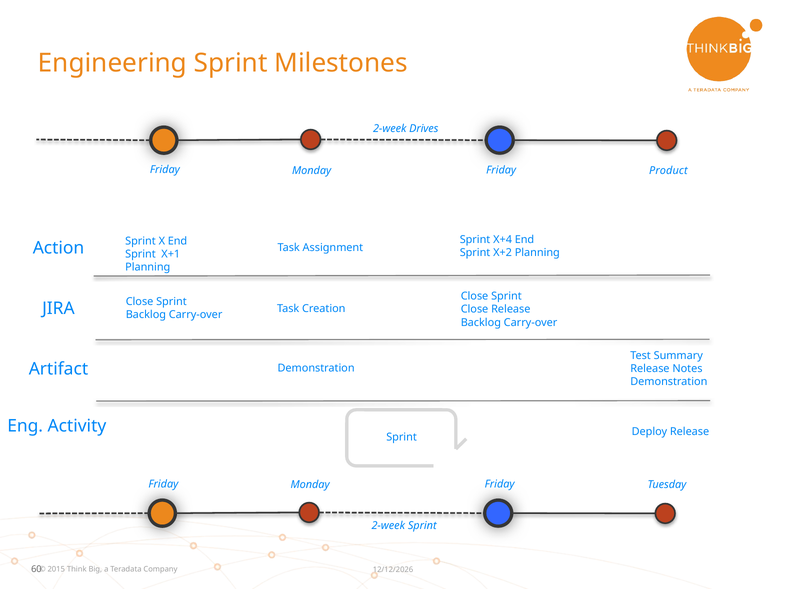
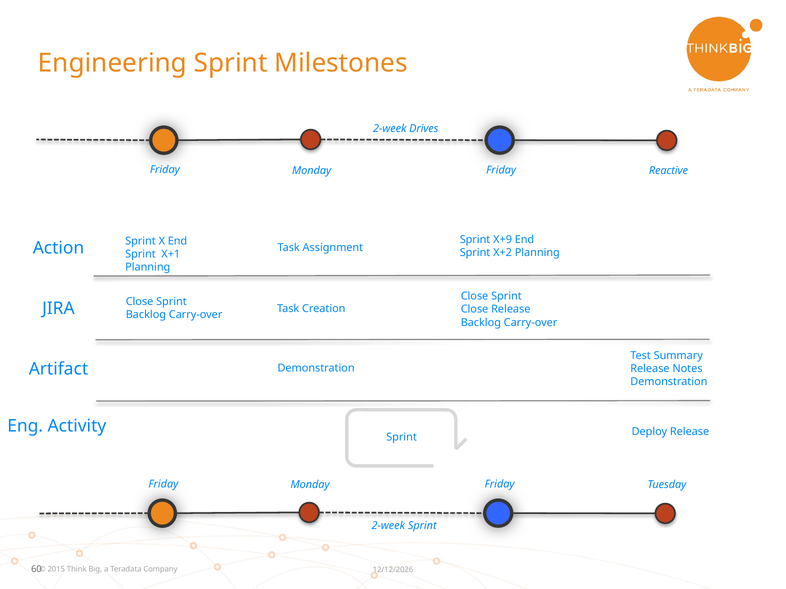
Product: Product -> Reactive
X+4: X+4 -> X+9
